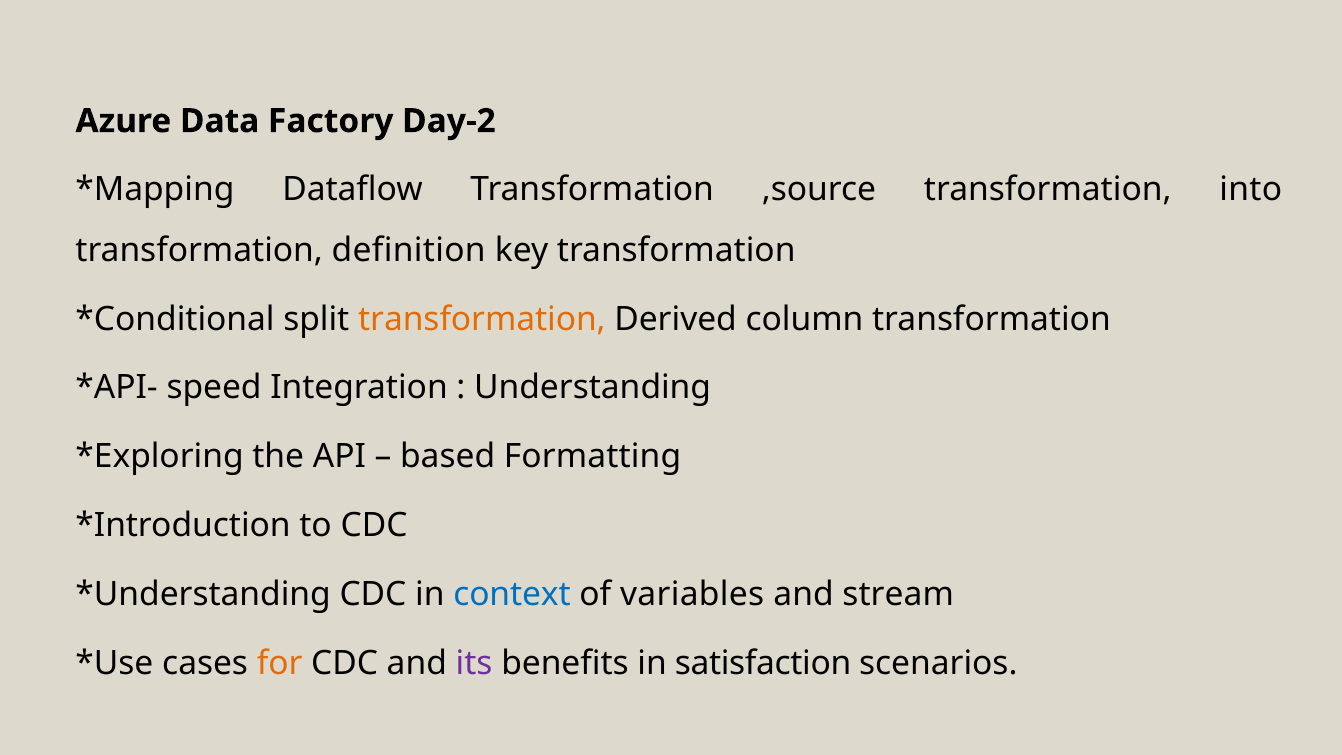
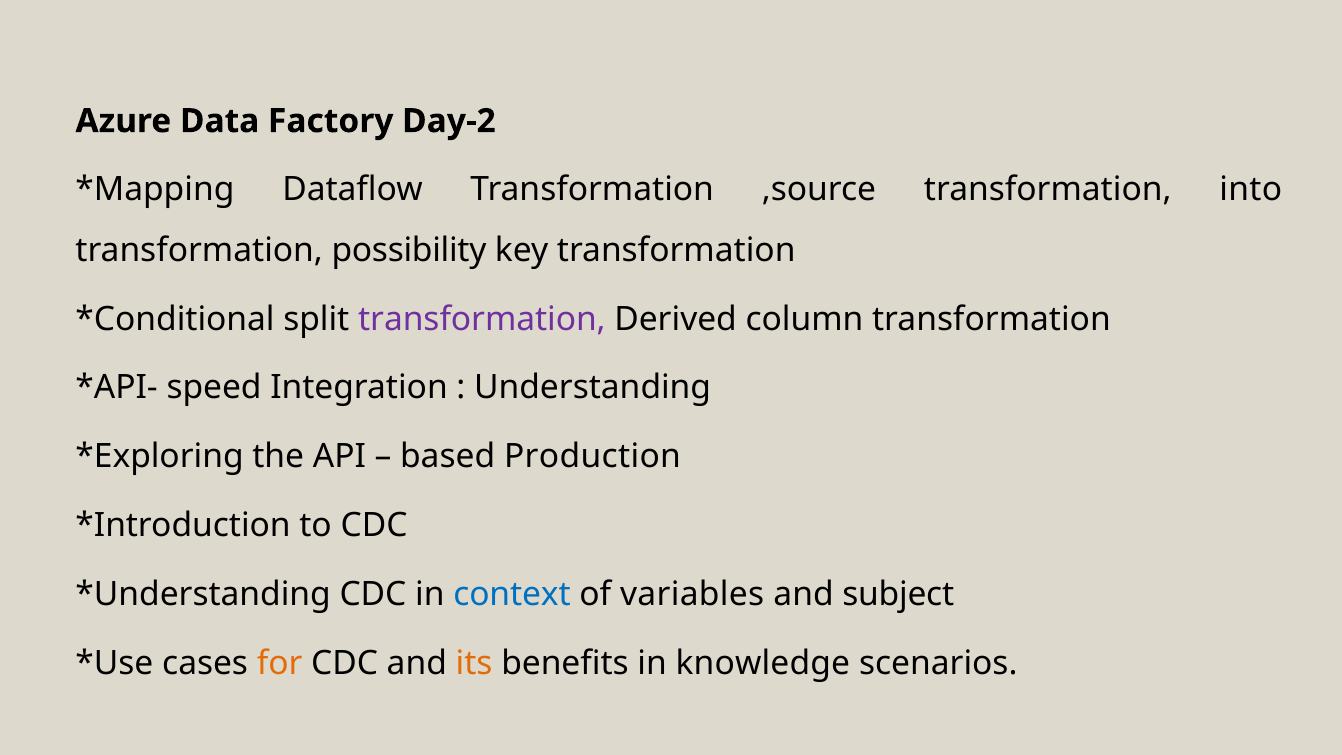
definition: definition -> possibility
transformation at (482, 319) colour: orange -> purple
Formatting: Formatting -> Production
stream: stream -> subject
its colour: purple -> orange
satisfaction: satisfaction -> knowledge
